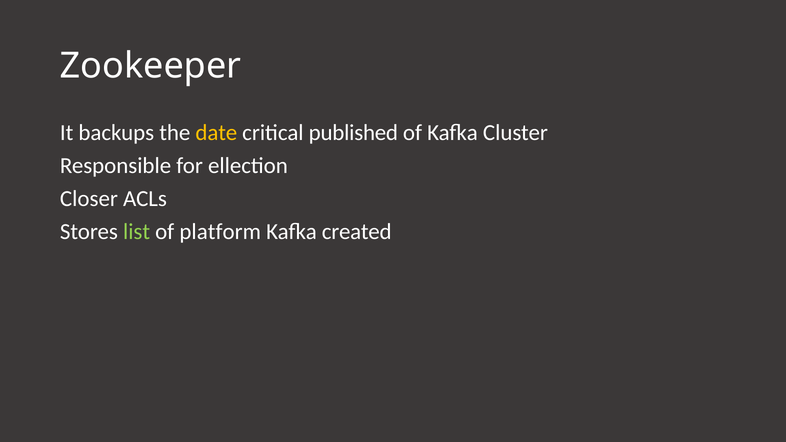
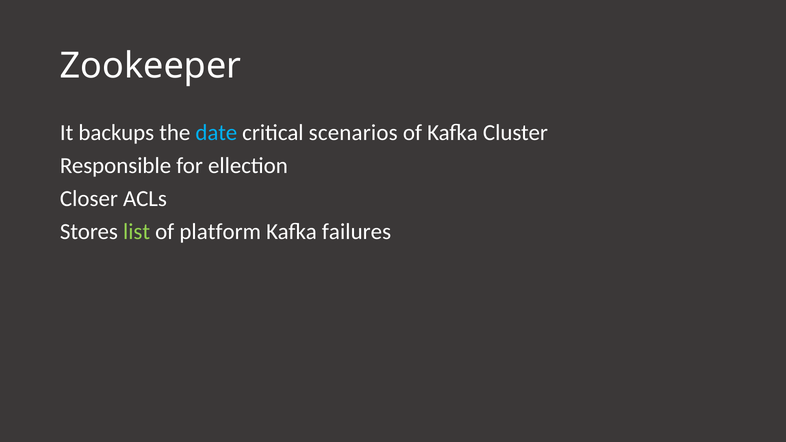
date colour: yellow -> light blue
published: published -> scenarios
created: created -> failures
